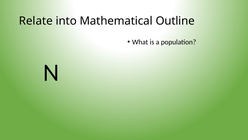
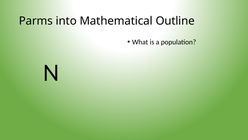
Relate: Relate -> Parms
